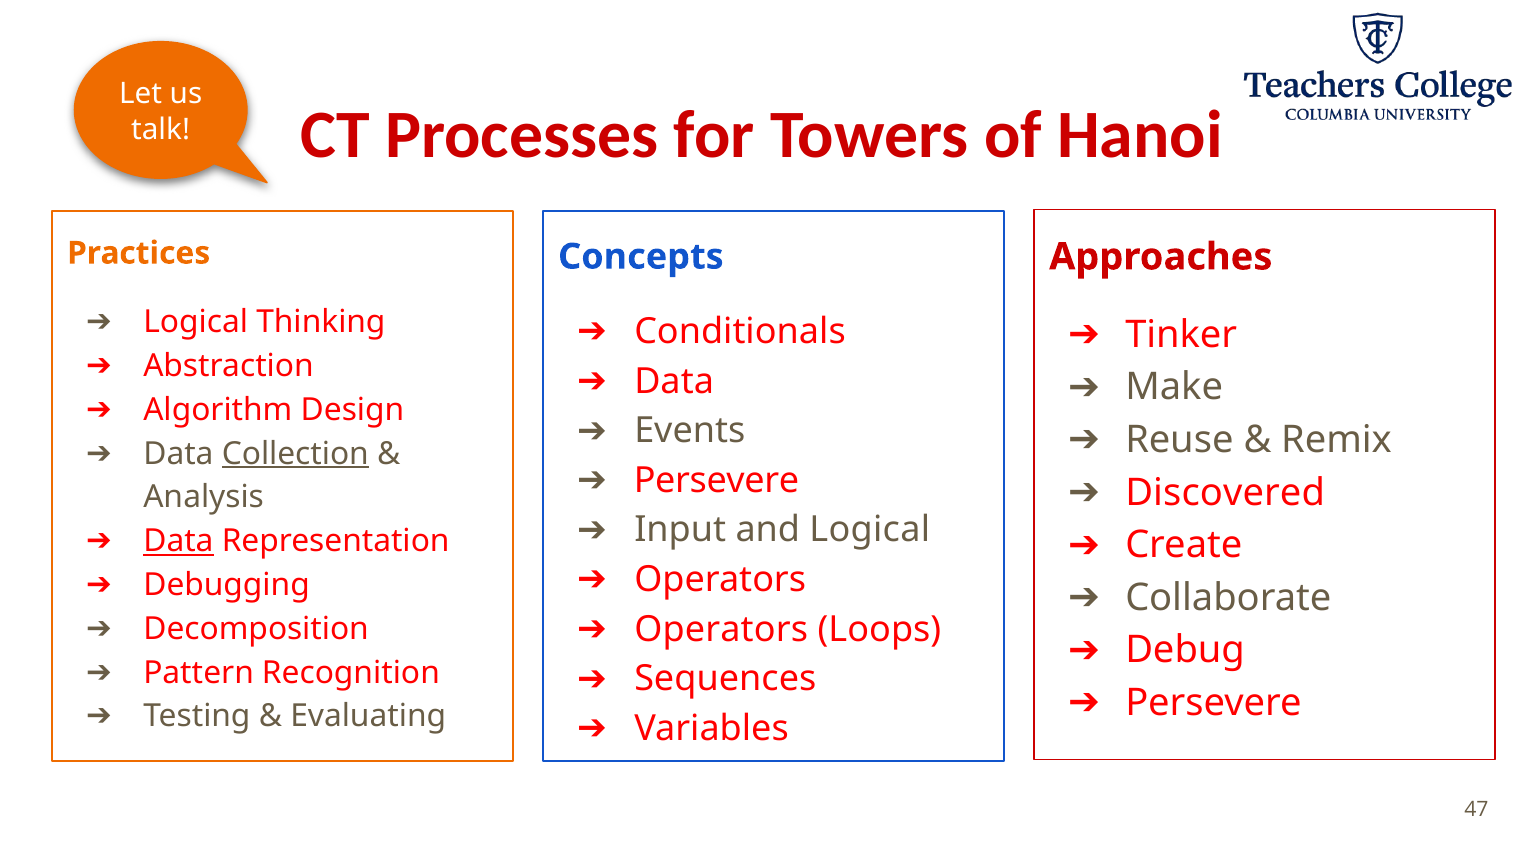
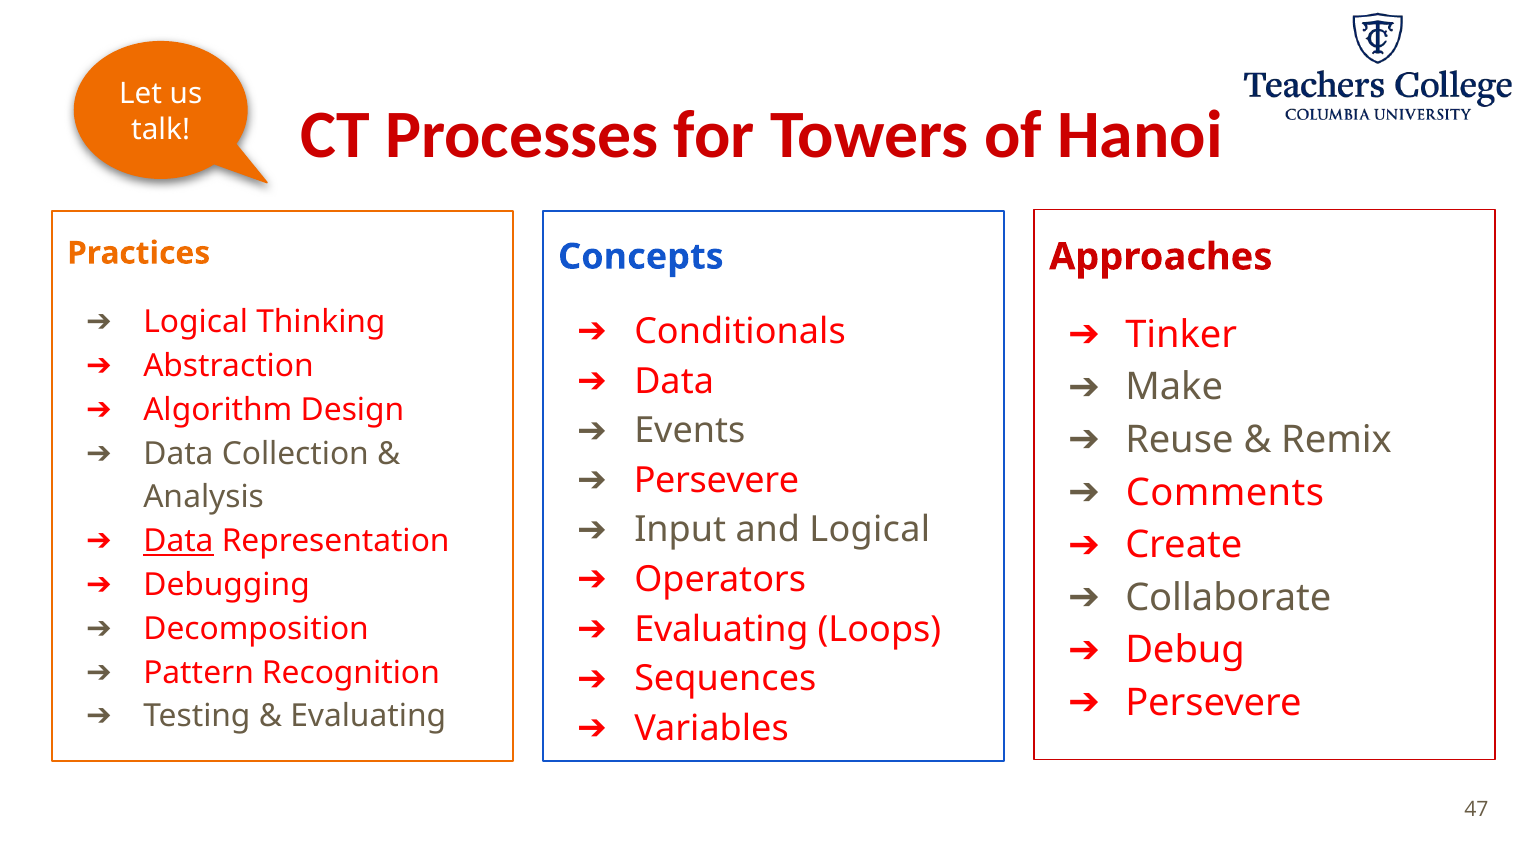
Collection underline: present -> none
Discovered: Discovered -> Comments
Operators at (721, 630): Operators -> Evaluating
